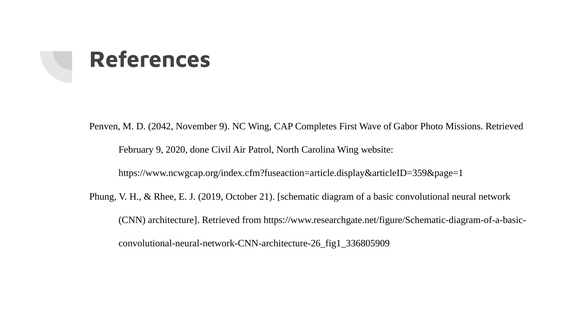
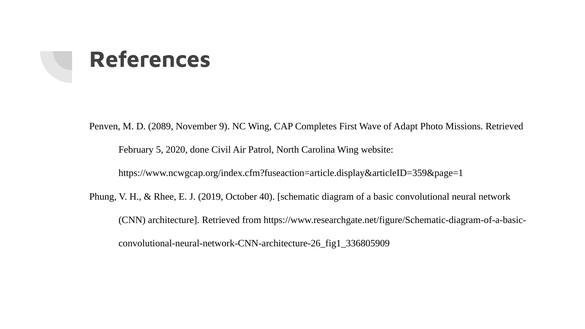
2042: 2042 -> 2089
Gabor: Gabor -> Adapt
February 9: 9 -> 5
21: 21 -> 40
